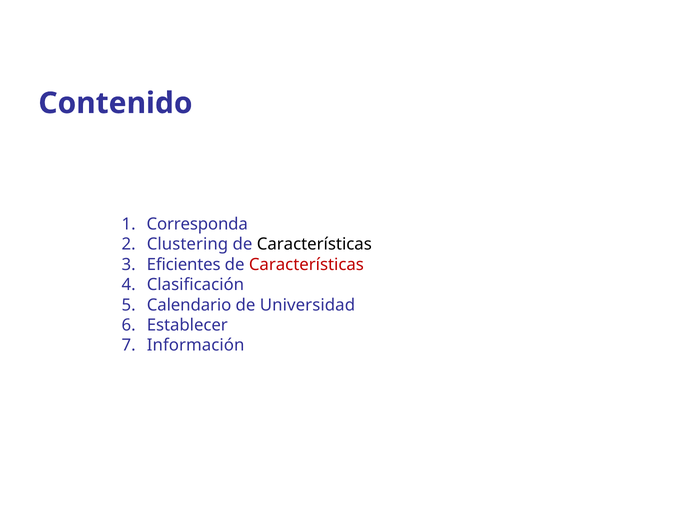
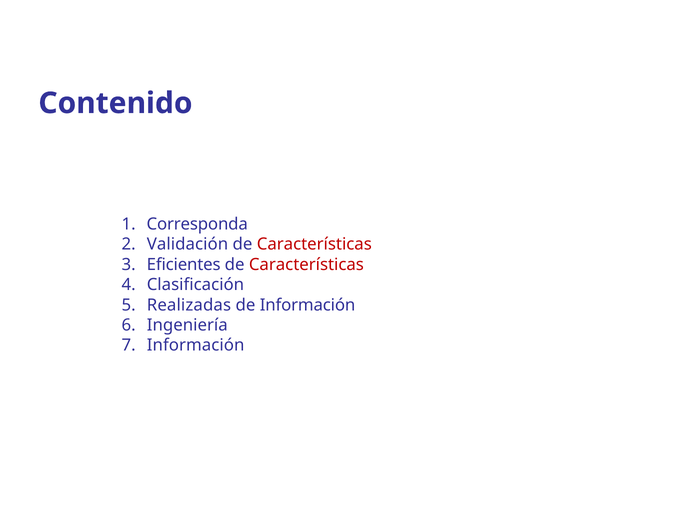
Clustering: Clustering -> Validación
Características at (314, 244) colour: black -> red
Calendario: Calendario -> Realizadas
de Universidad: Universidad -> Información
Establecer: Establecer -> Ingeniería
